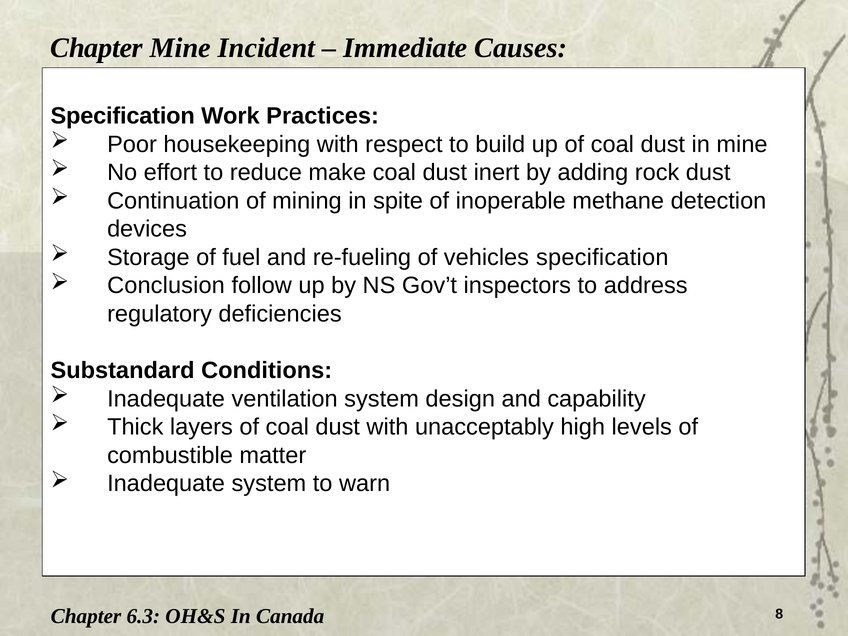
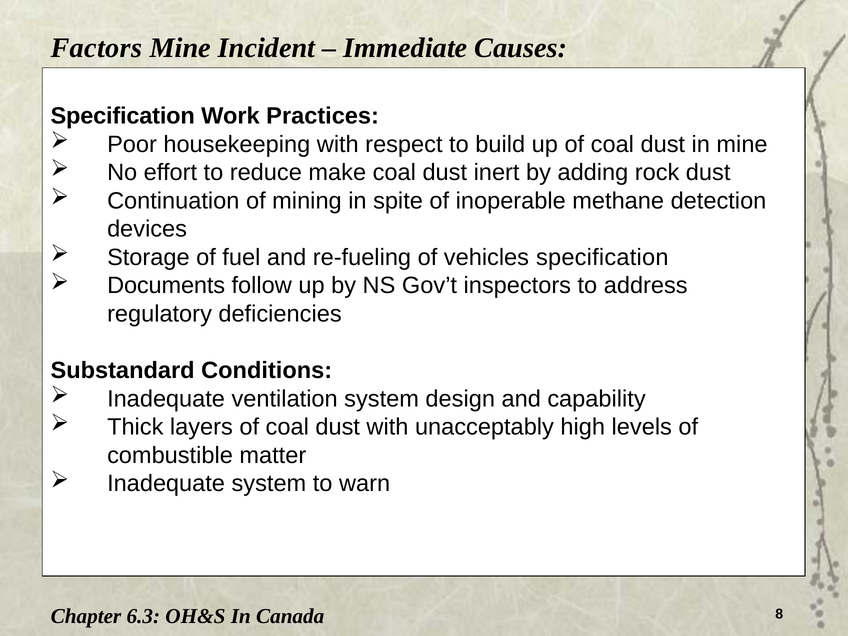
Chapter at (97, 48): Chapter -> Factors
Conclusion: Conclusion -> Documents
